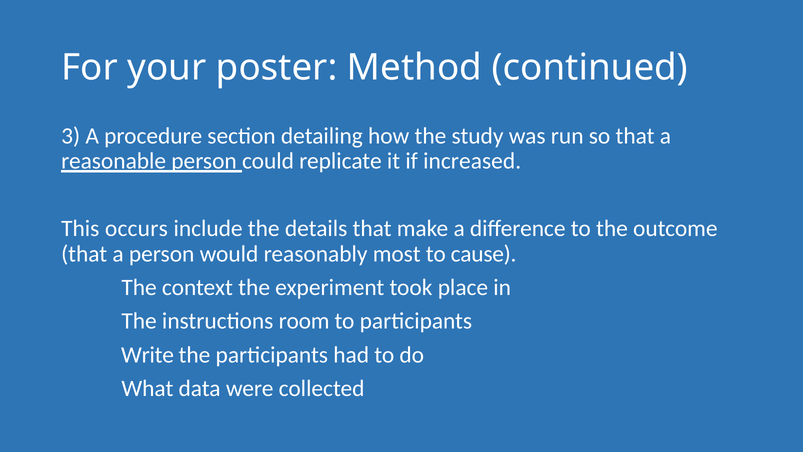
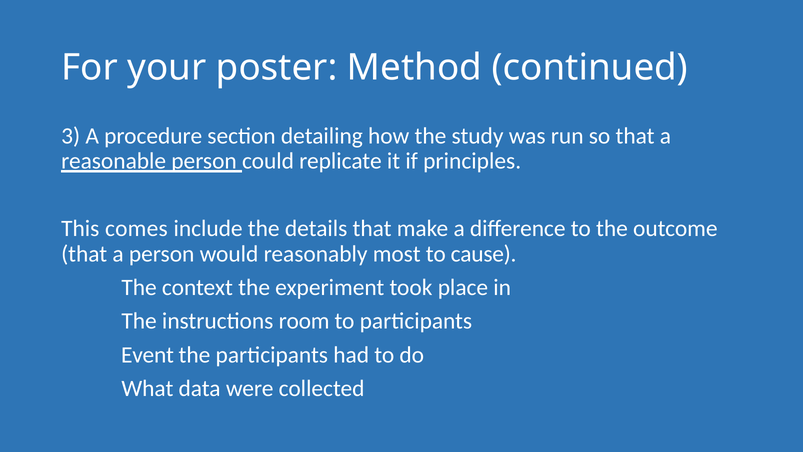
increased: increased -> principles
occurs: occurs -> comes
Write: Write -> Event
